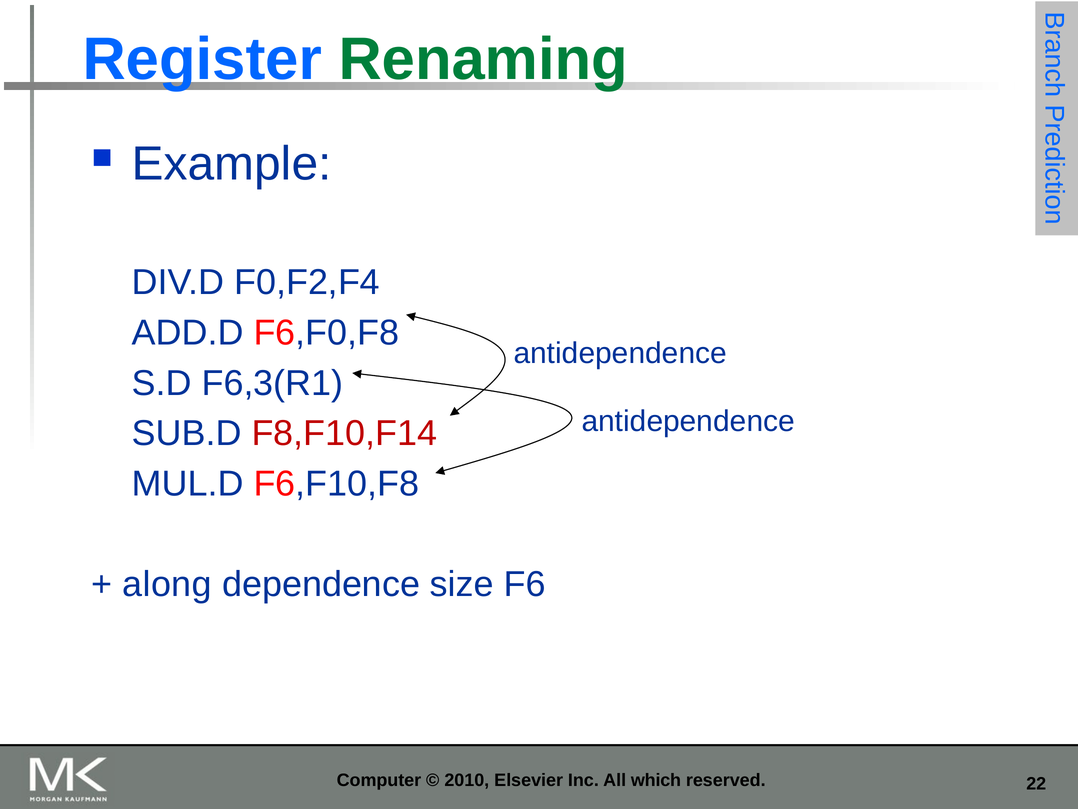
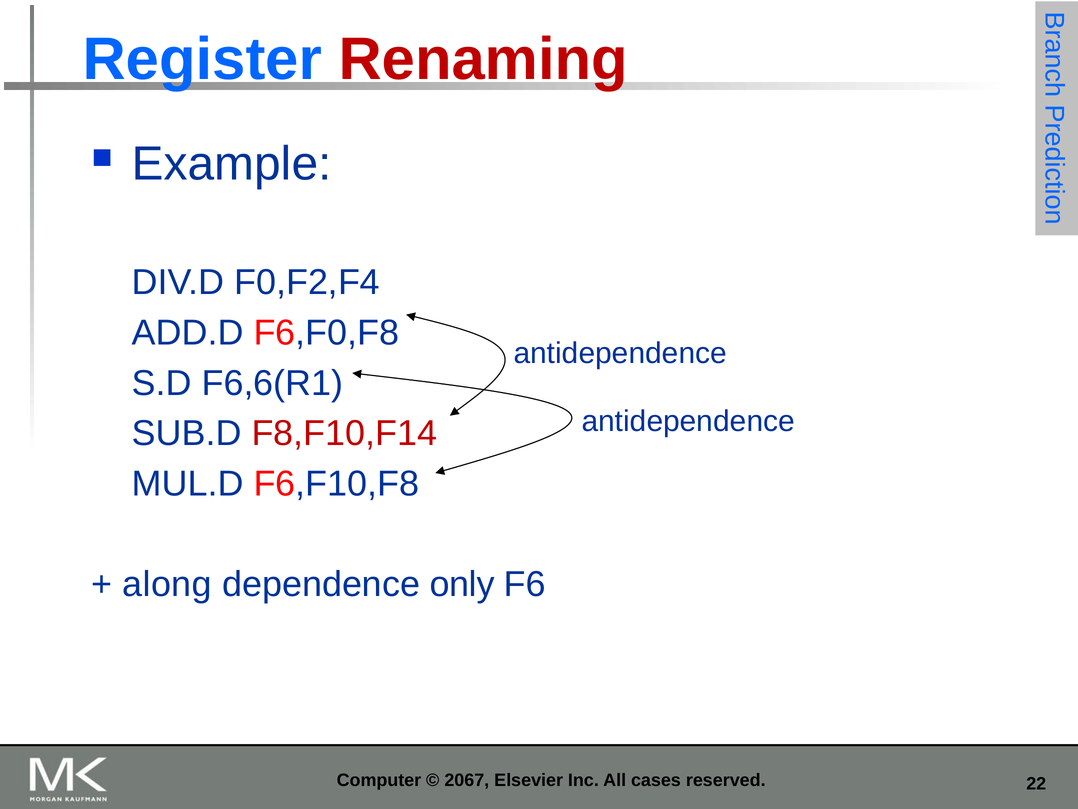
Renaming colour: green -> red
F6,3(R1: F6,3(R1 -> F6,6(R1
size: size -> only
2010: 2010 -> 2067
which: which -> cases
